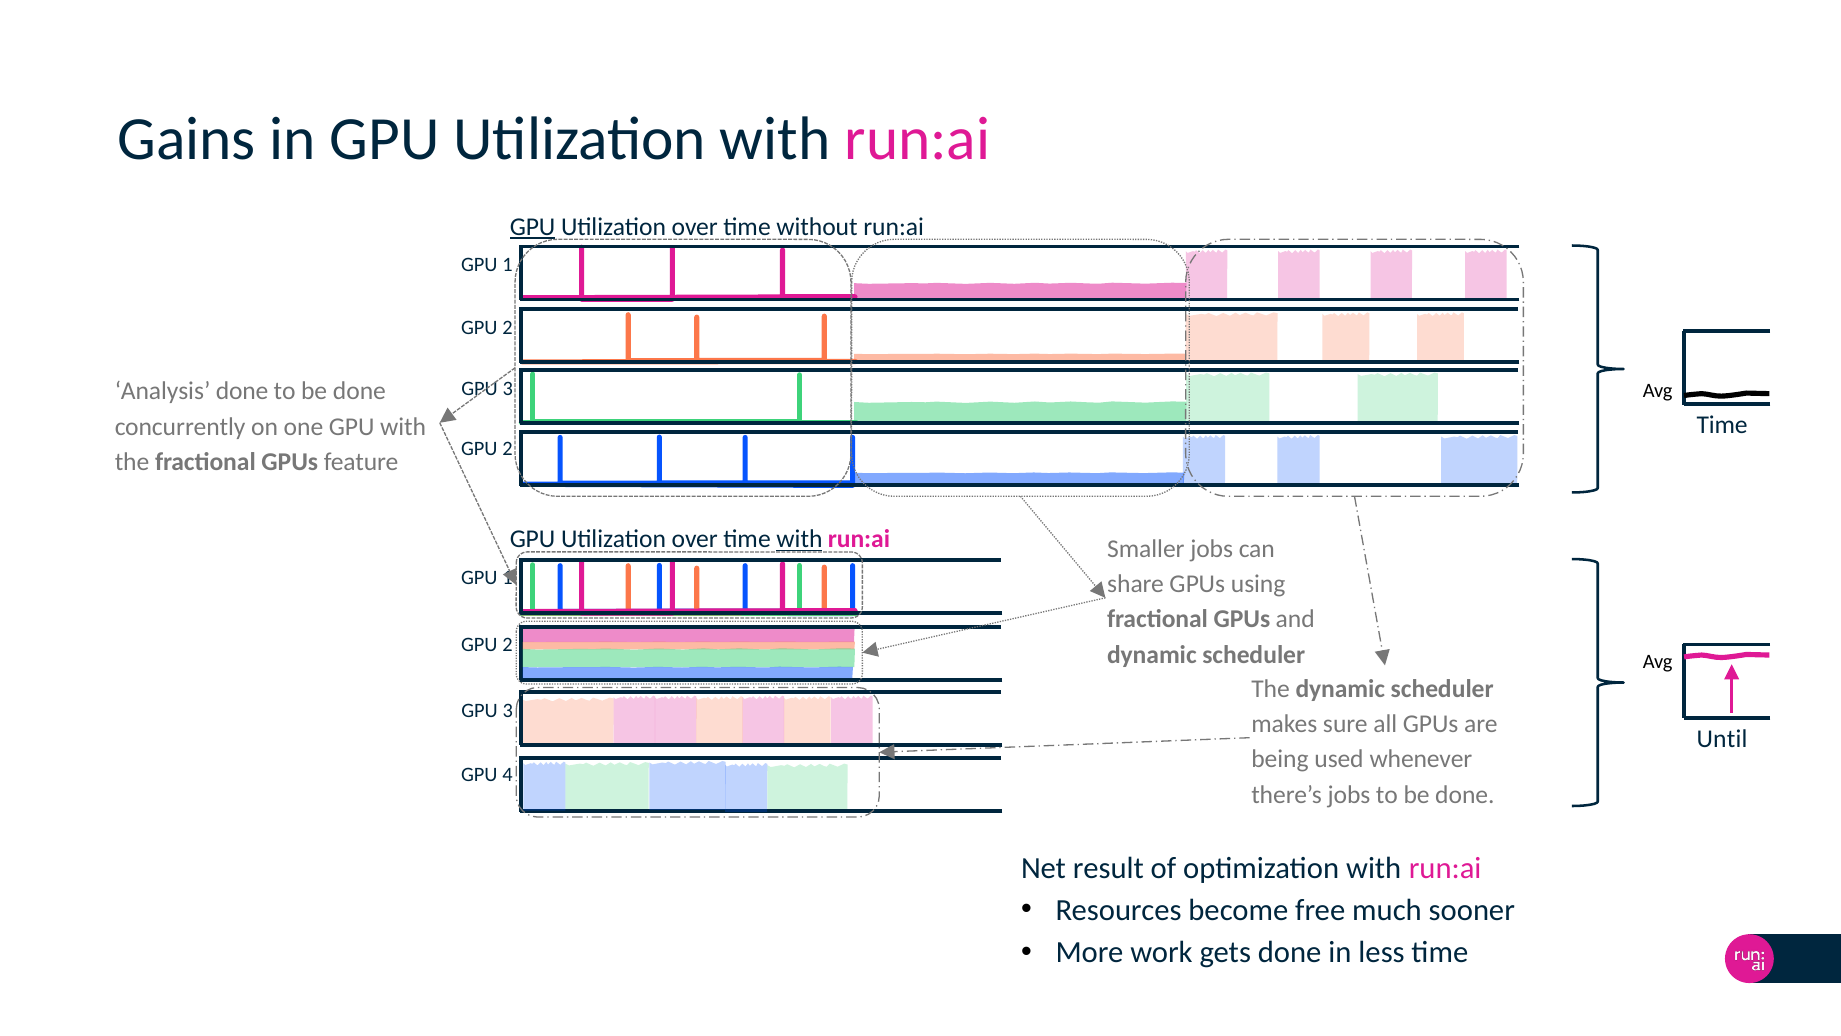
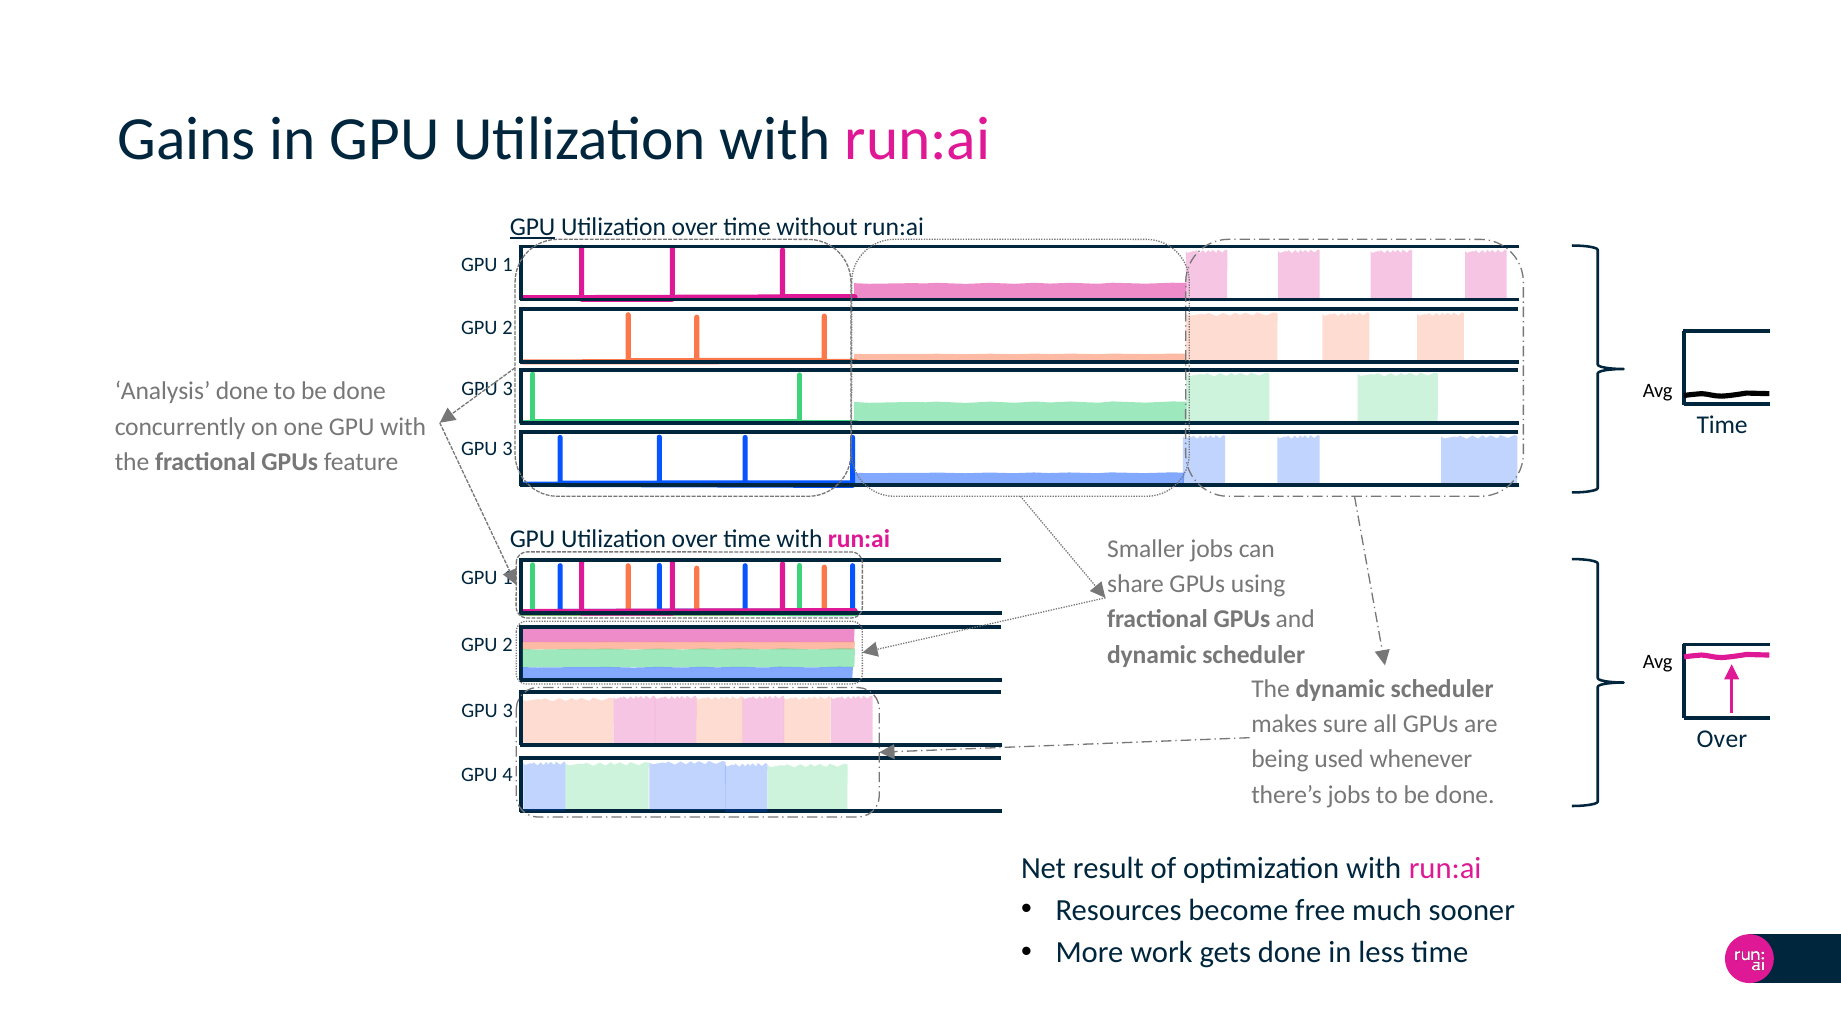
2 at (508, 449): 2 -> 3
with at (799, 539) underline: present -> none
Until at (1722, 739): Until -> Over
